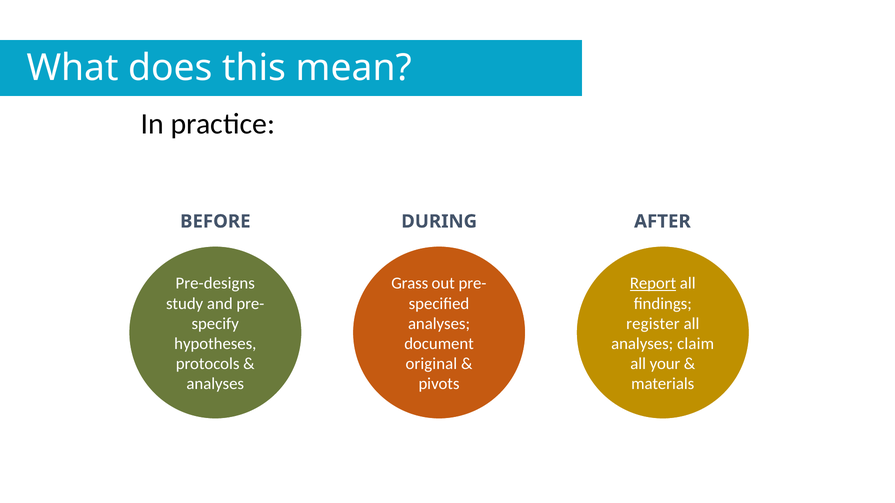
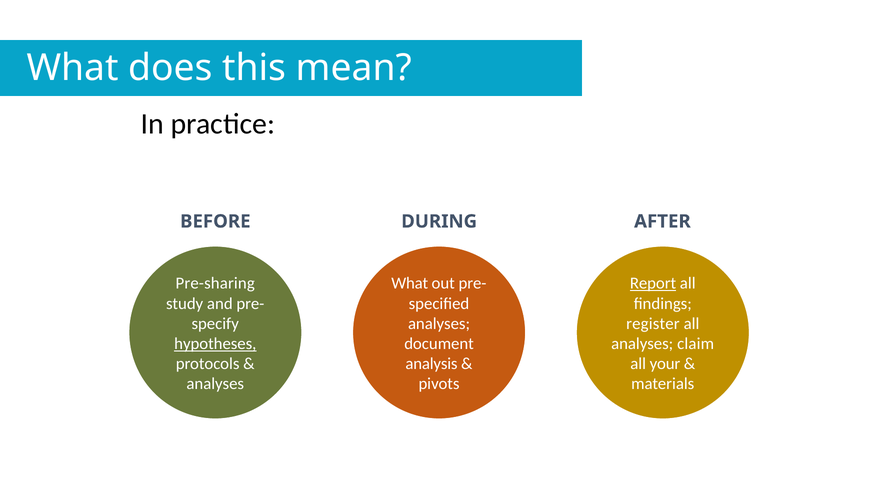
Pre-designs: Pre-designs -> Pre-sharing
Grass at (410, 284): Grass -> What
hypotheses underline: none -> present
original: original -> analysis
